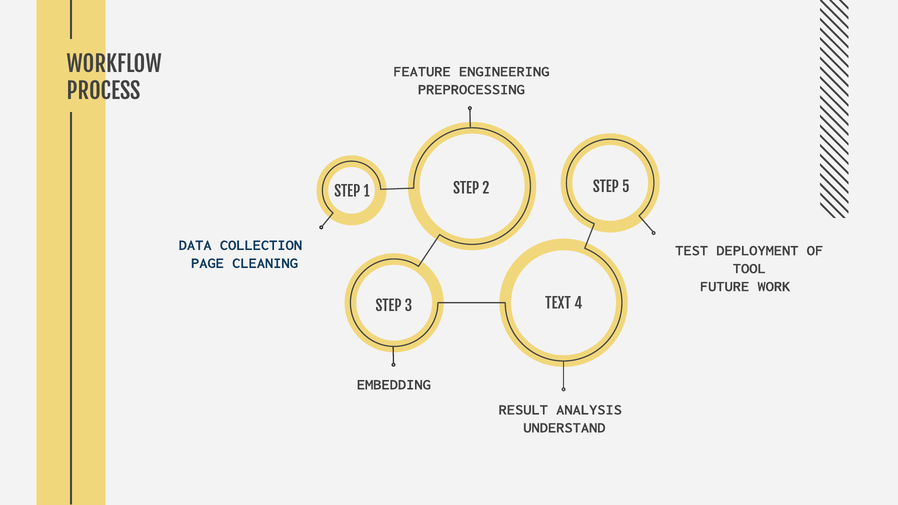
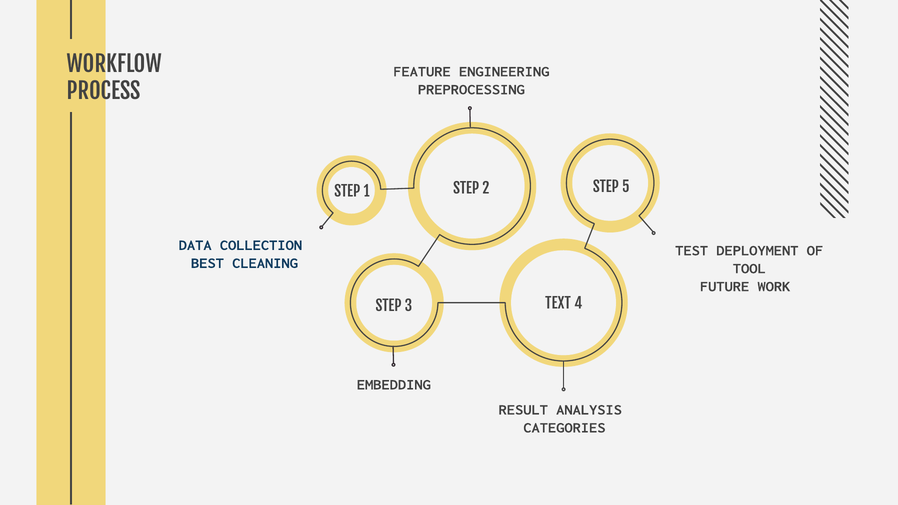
PAGE: PAGE -> BEST
UNDERSTAND: UNDERSTAND -> CATEGORIES
